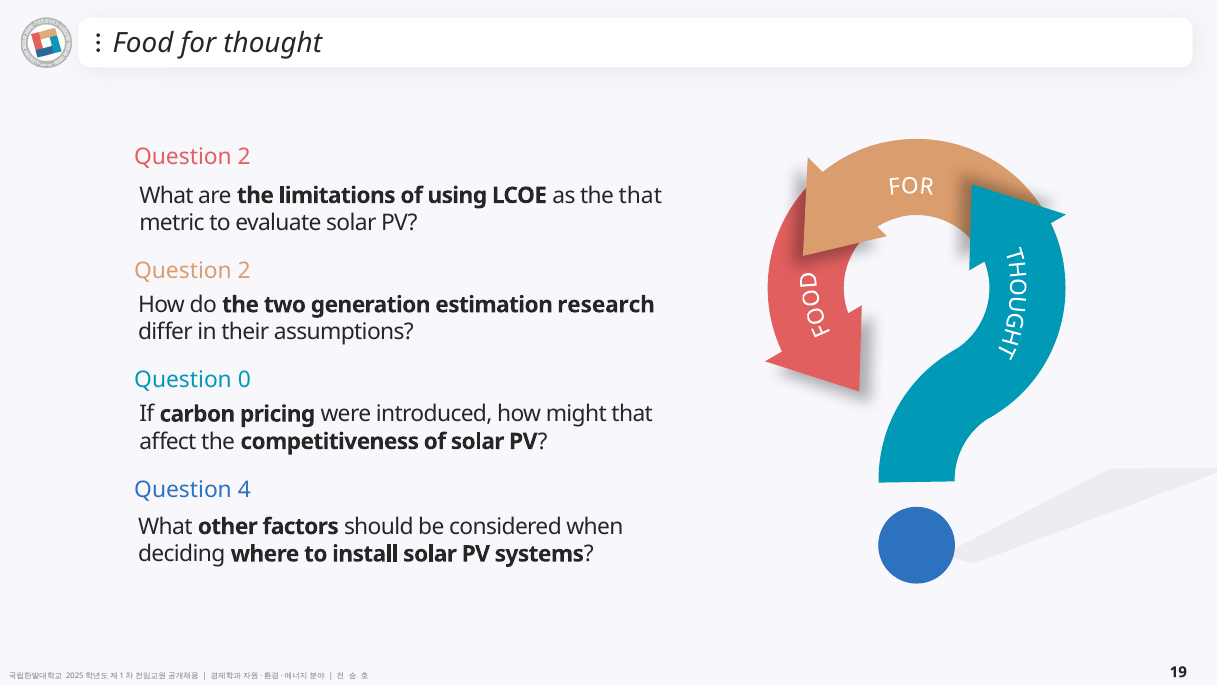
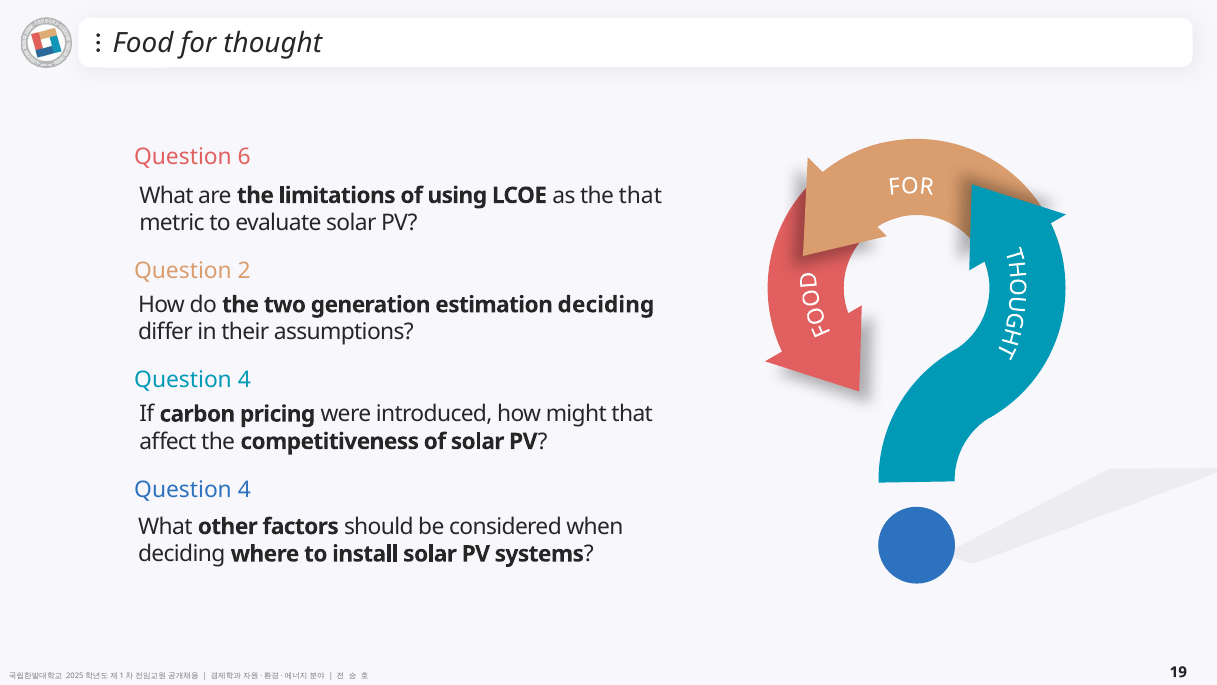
2 at (244, 157): 2 -> 6
estimation research: research -> deciding
0 at (244, 380): 0 -> 4
